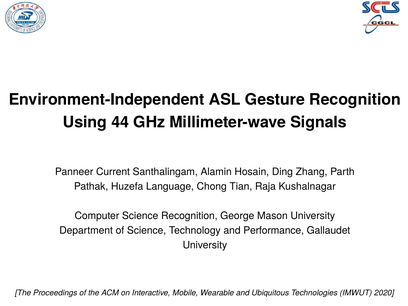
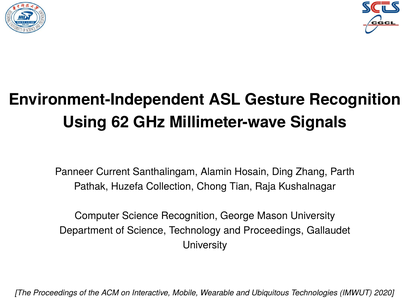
44: 44 -> 62
Language: Language -> Collection
and Performance: Performance -> Proceedings
